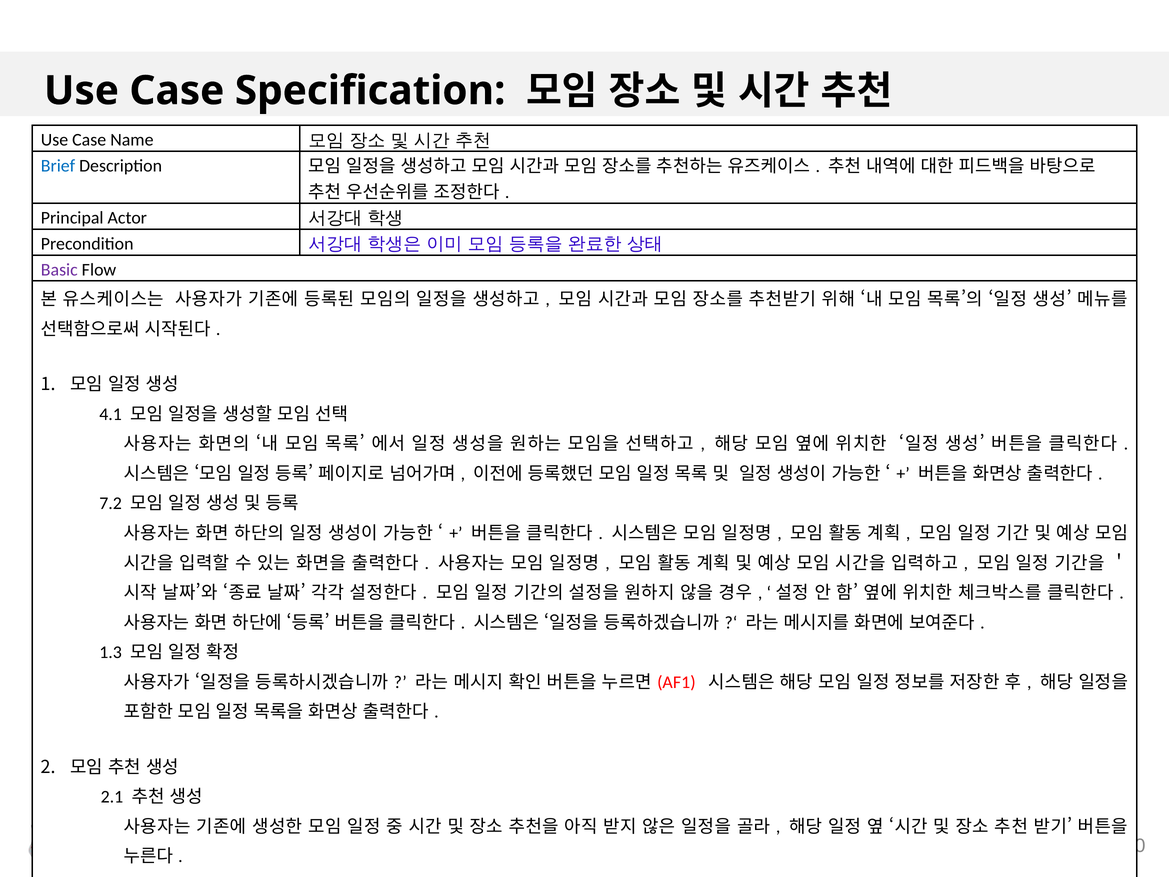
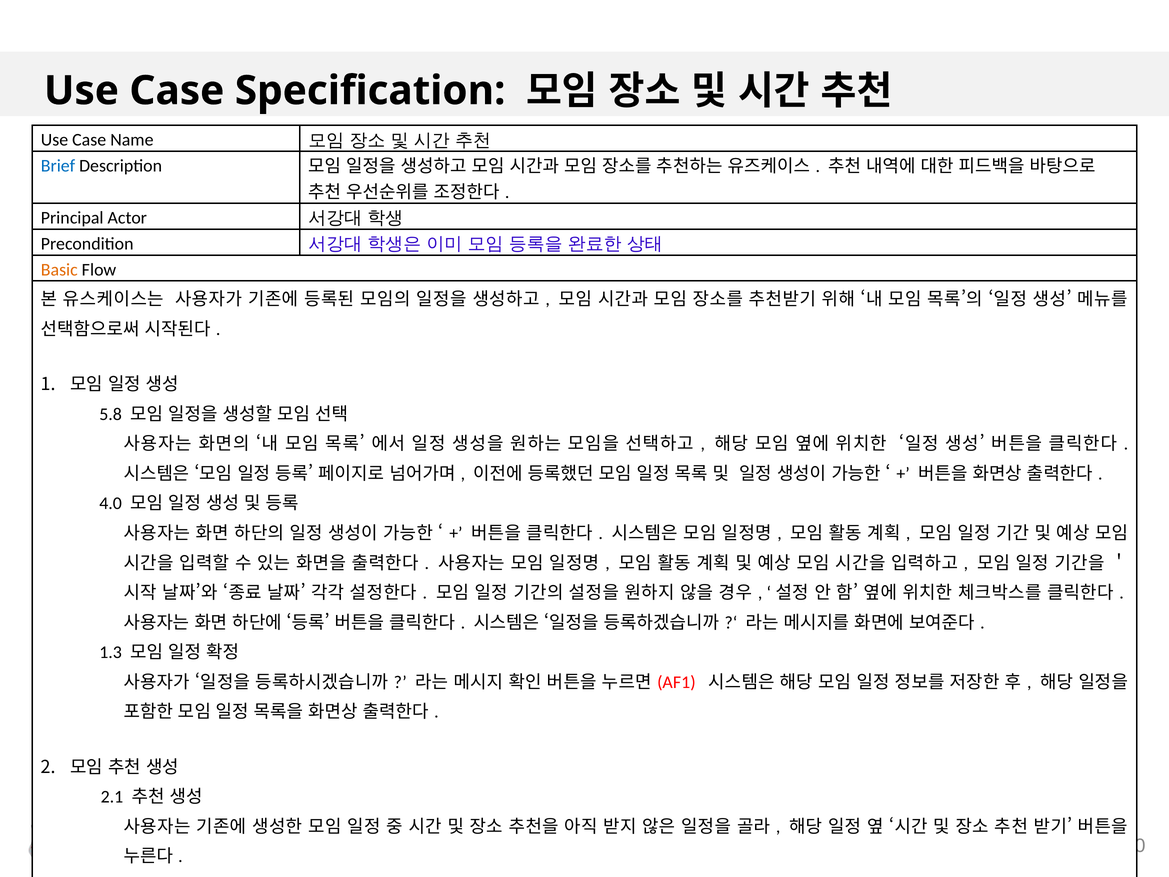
Basic colour: purple -> orange
4.1: 4.1 -> 5.8
7.2: 7.2 -> 4.0
